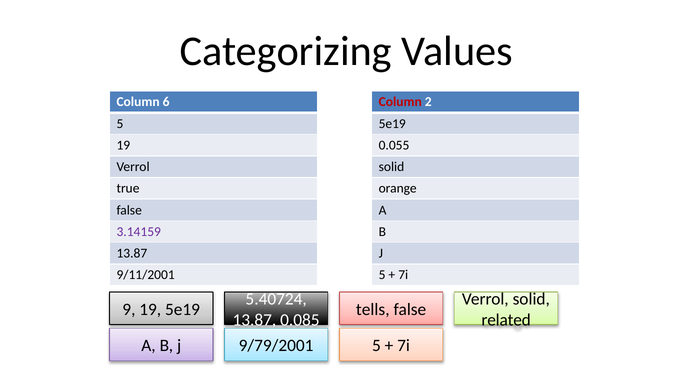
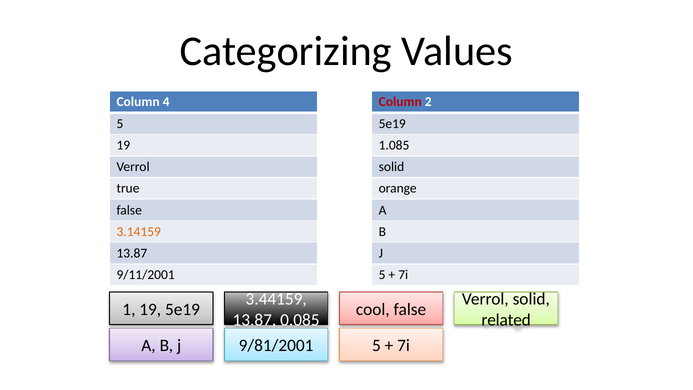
6: 6 -> 4
0.055: 0.055 -> 1.085
3.14159 colour: purple -> orange
5.40724: 5.40724 -> 3.44159
9: 9 -> 1
tells: tells -> cool
9/79/2001: 9/79/2001 -> 9/81/2001
